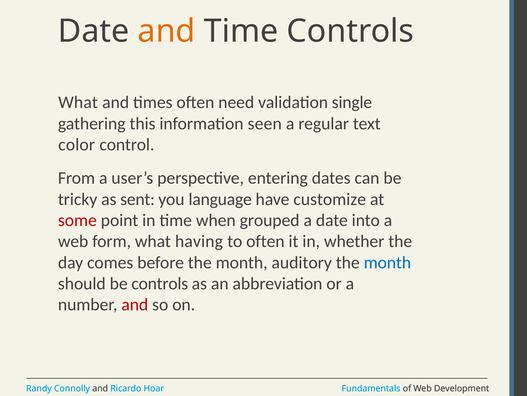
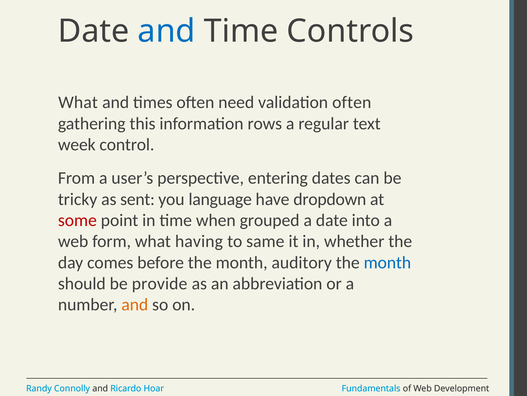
and at (167, 31) colour: orange -> blue
validation single: single -> often
seen: seen -> rows
color: color -> week
customize: customize -> dropdown
to often: often -> same
be controls: controls -> provide
and at (135, 304) colour: red -> orange
